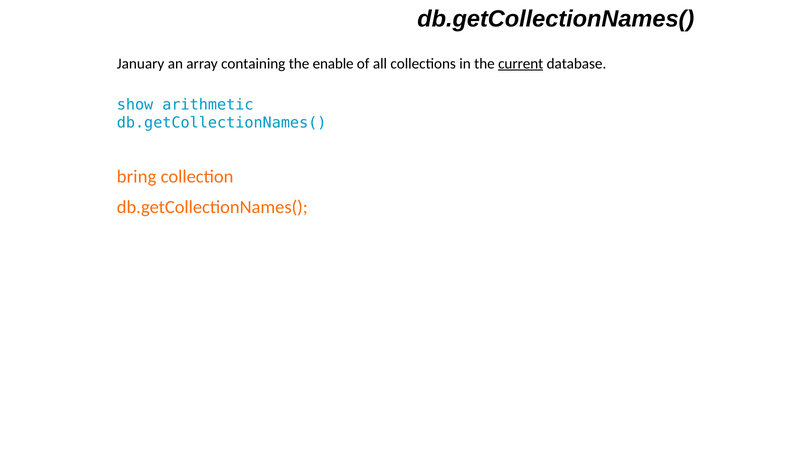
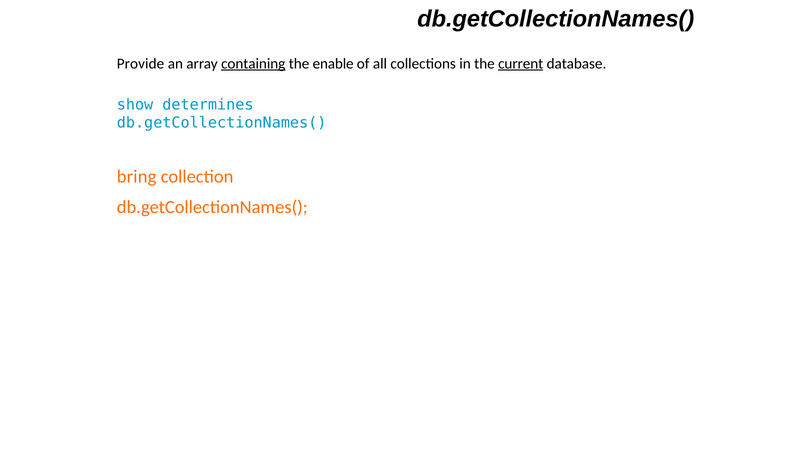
January: January -> Provide
containing underline: none -> present
arithmetic: arithmetic -> determines
